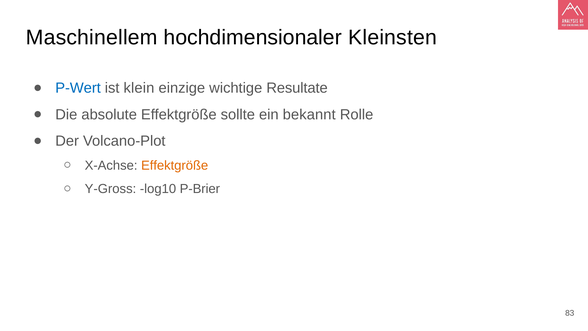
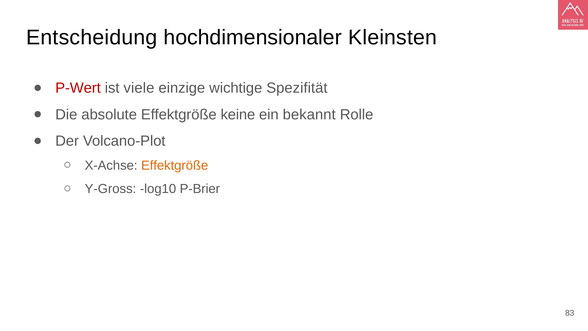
Maschinellem: Maschinellem -> Entscheidung
P-Wert colour: blue -> red
klein: klein -> viele
Resultate: Resultate -> Spezifität
sollte: sollte -> keine
